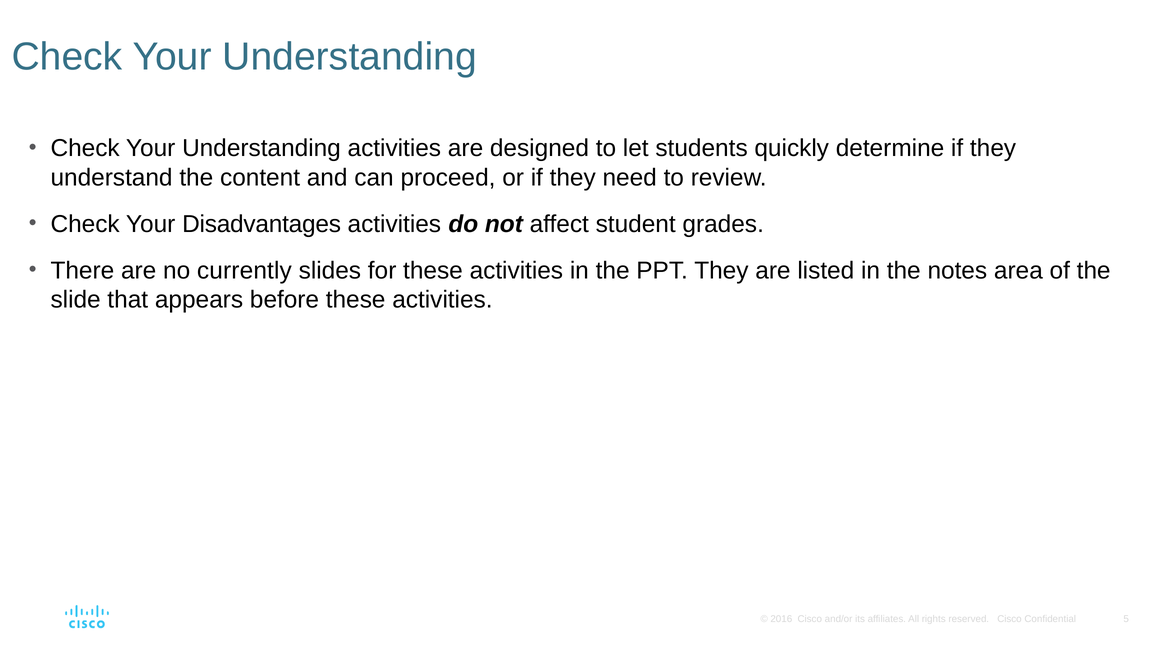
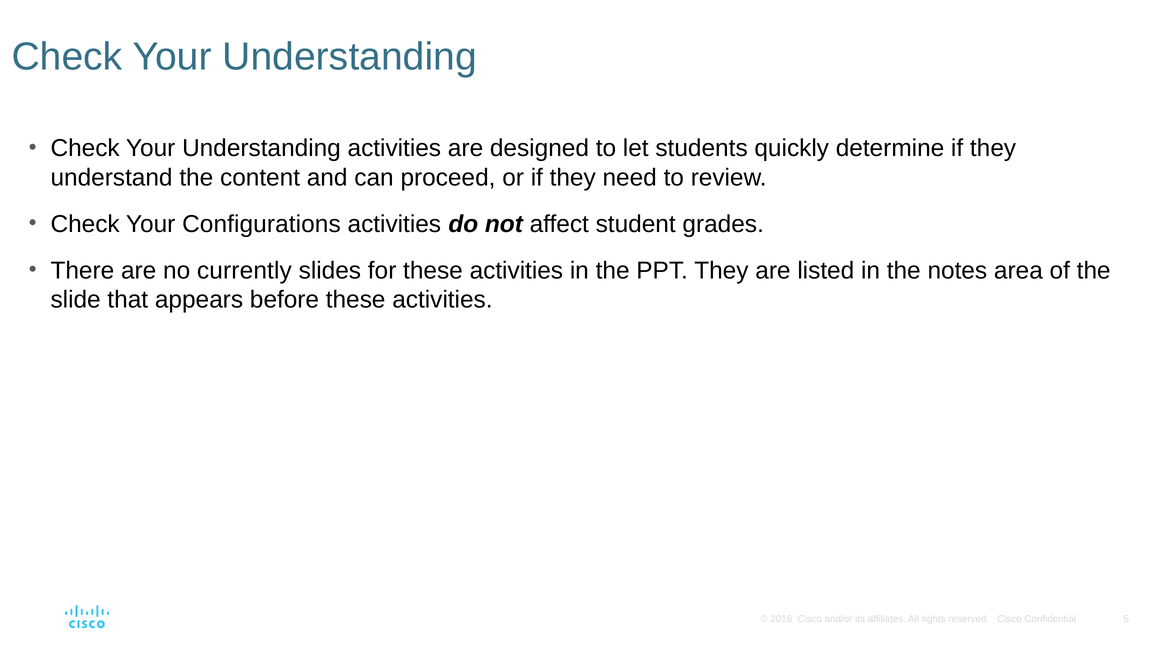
Disadvantages: Disadvantages -> Configurations
